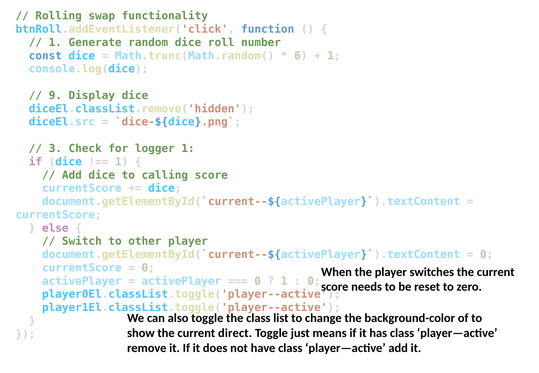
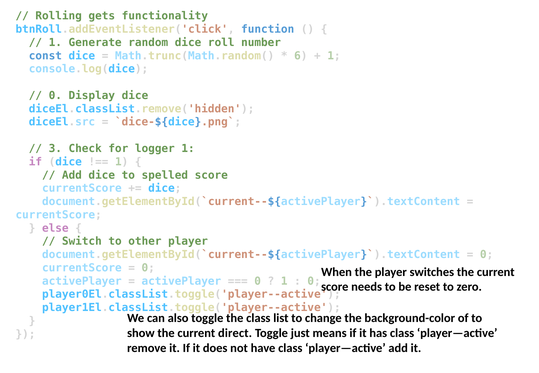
swap: swap -> gets
9 at (55, 96): 9 -> 0
calling: calling -> spelled
